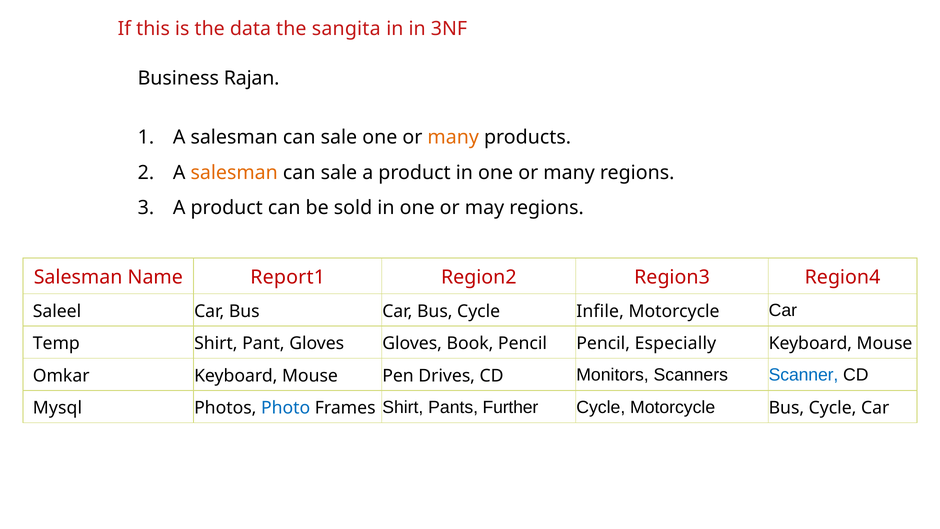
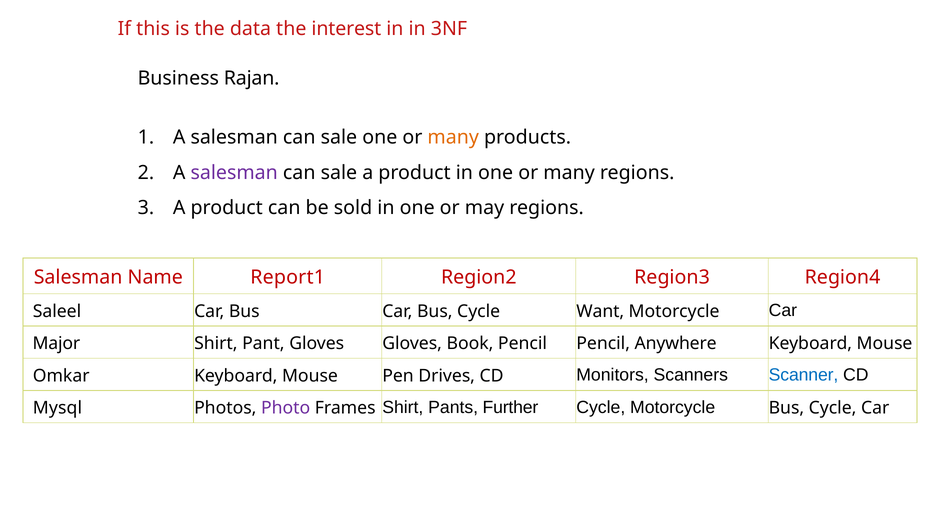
sangita: sangita -> interest
salesman at (234, 172) colour: orange -> purple
Infile: Infile -> Want
Temp: Temp -> Major
Especially: Especially -> Anywhere
Photo colour: blue -> purple
